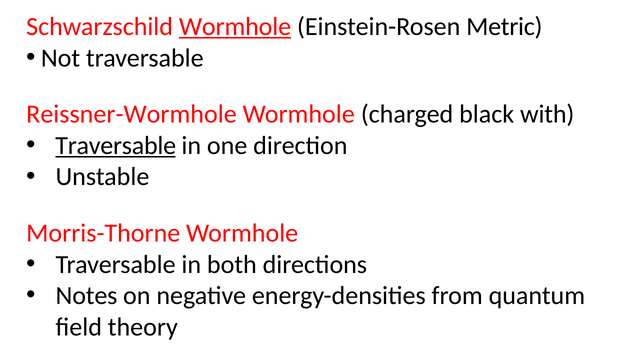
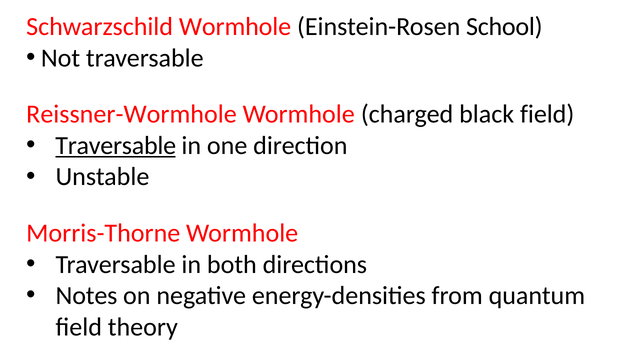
Wormhole at (235, 27) underline: present -> none
Metric: Metric -> School
black with: with -> field
